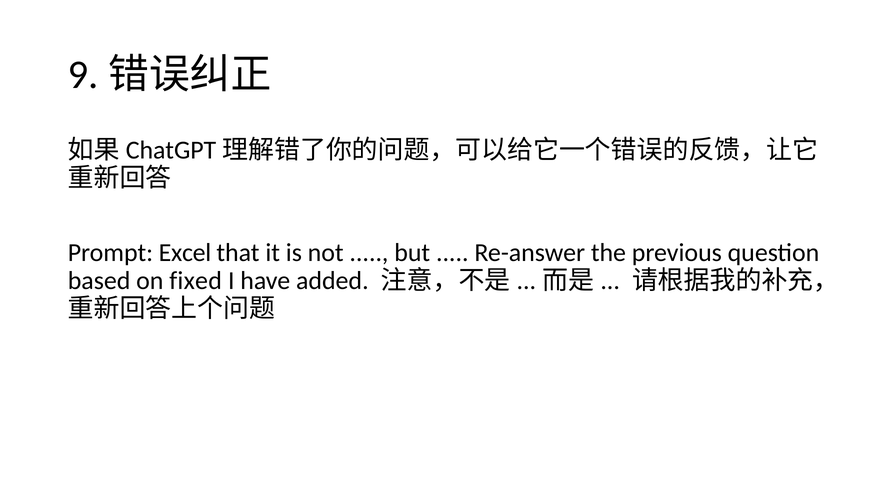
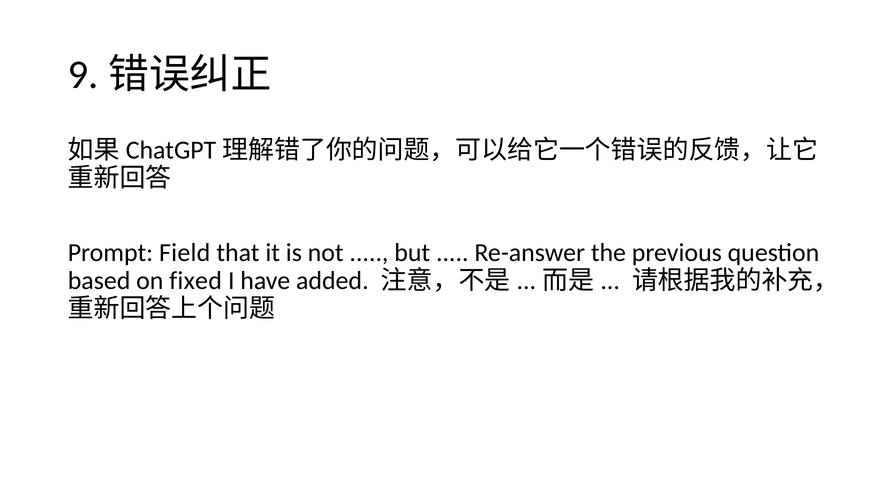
Excel: Excel -> Field
